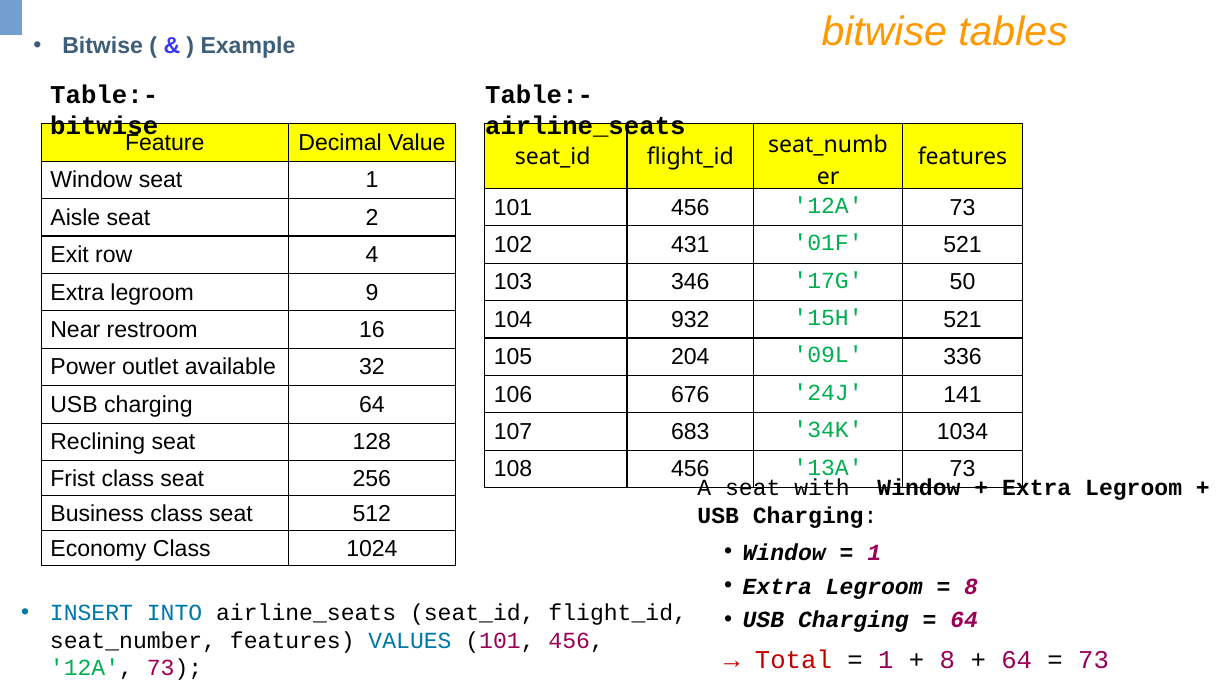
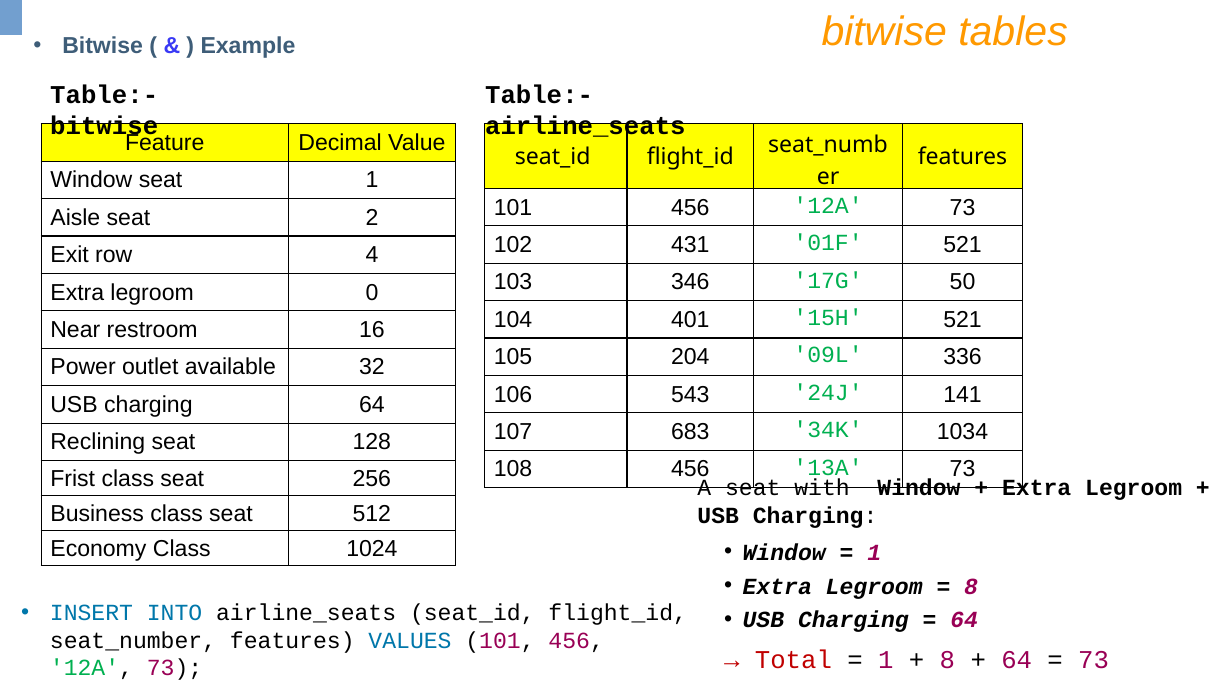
9: 9 -> 0
932: 932 -> 401
676: 676 -> 543
